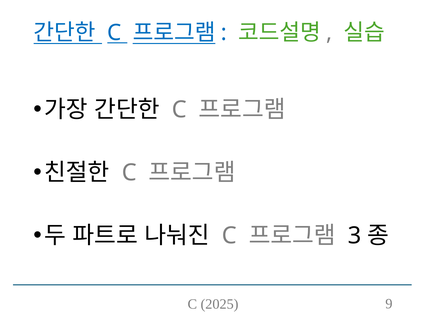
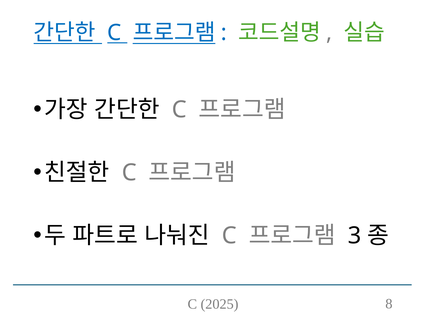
9: 9 -> 8
